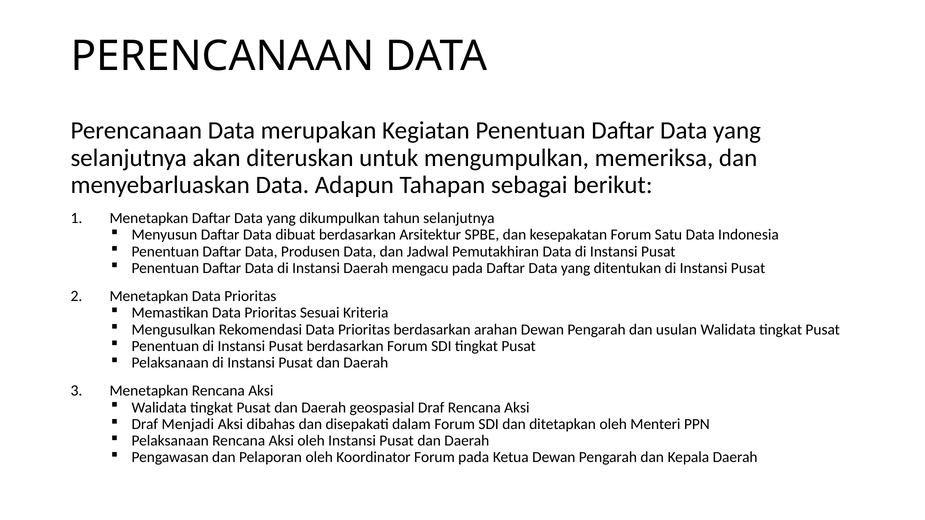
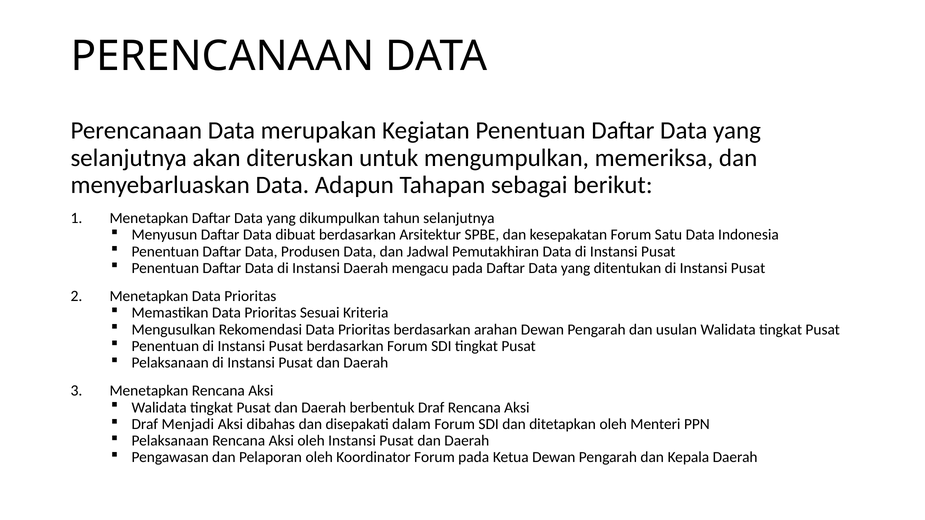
geospasial: geospasial -> berbentuk
